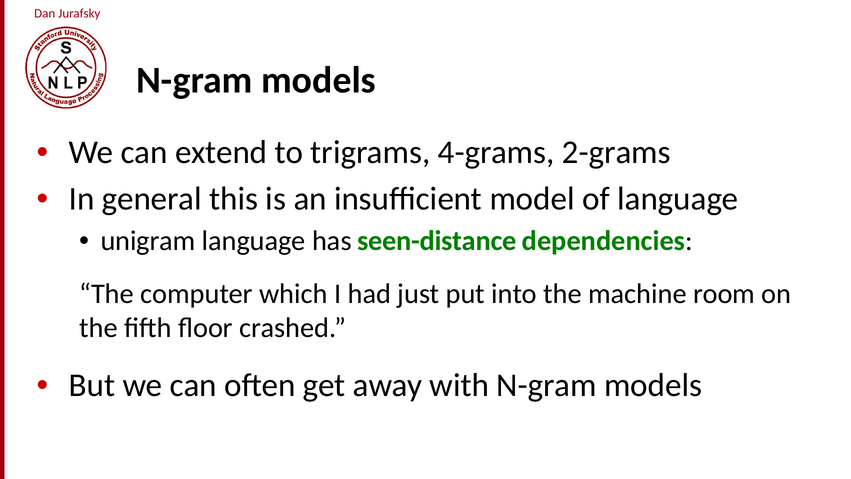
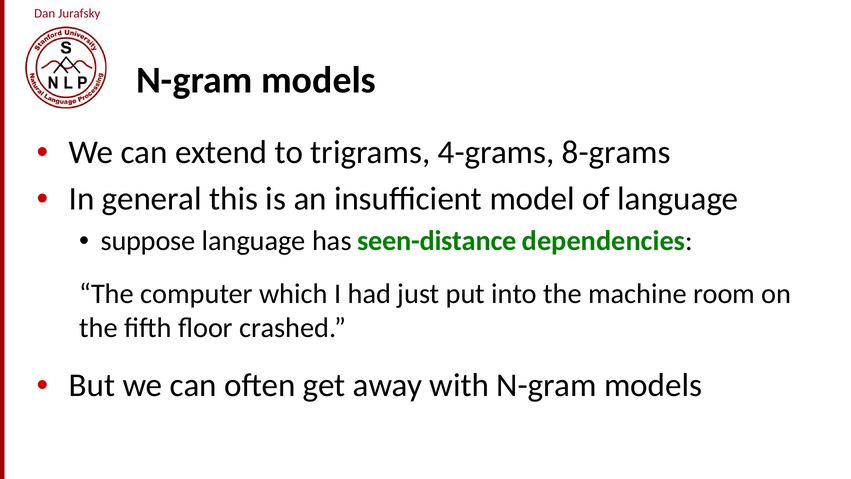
2-grams: 2-grams -> 8-grams
unigram: unigram -> suppose
